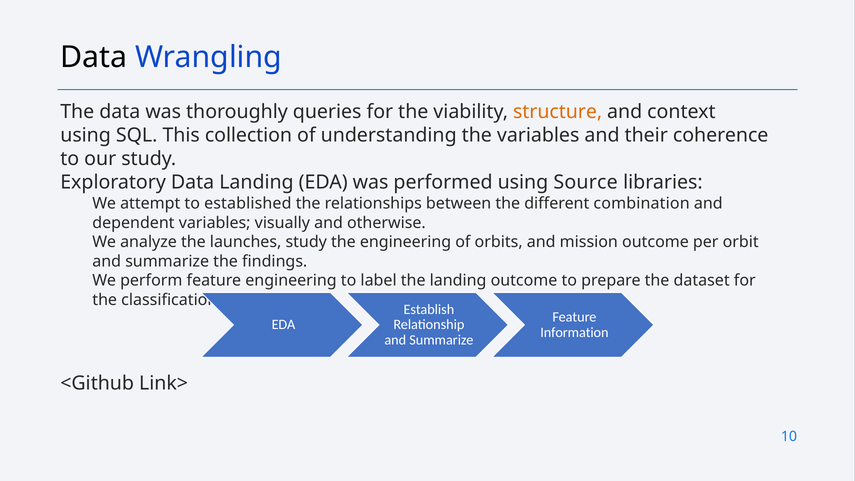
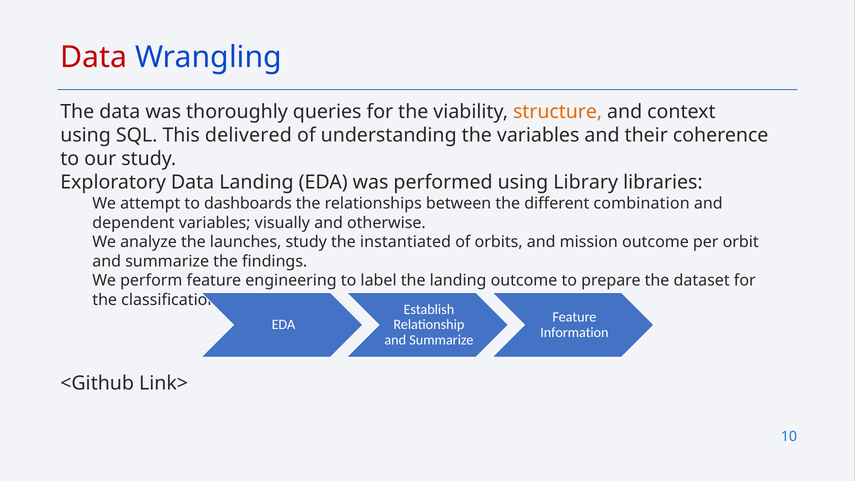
Data at (94, 57) colour: black -> red
collection: collection -> delivered
Source: Source -> Library
established: established -> dashboards
the engineering: engineering -> instantiated
